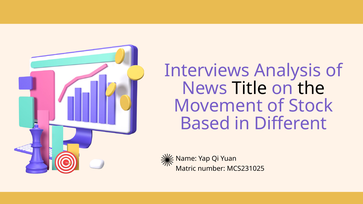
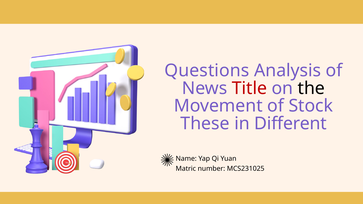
Interviews: Interviews -> Questions
Title colour: black -> red
Based: Based -> These
